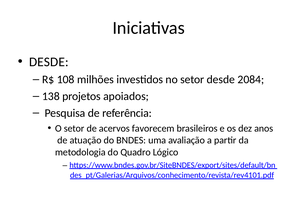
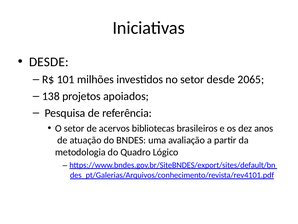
108: 108 -> 101
2084: 2084 -> 2065
favorecem: favorecem -> bibliotecas
